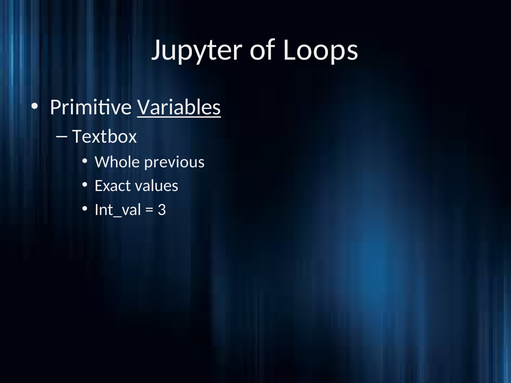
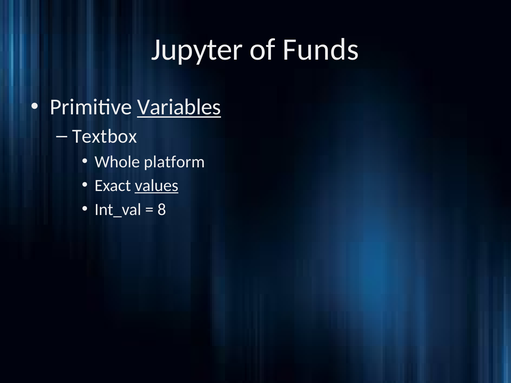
Loops: Loops -> Funds
previous: previous -> platform
values underline: none -> present
3: 3 -> 8
